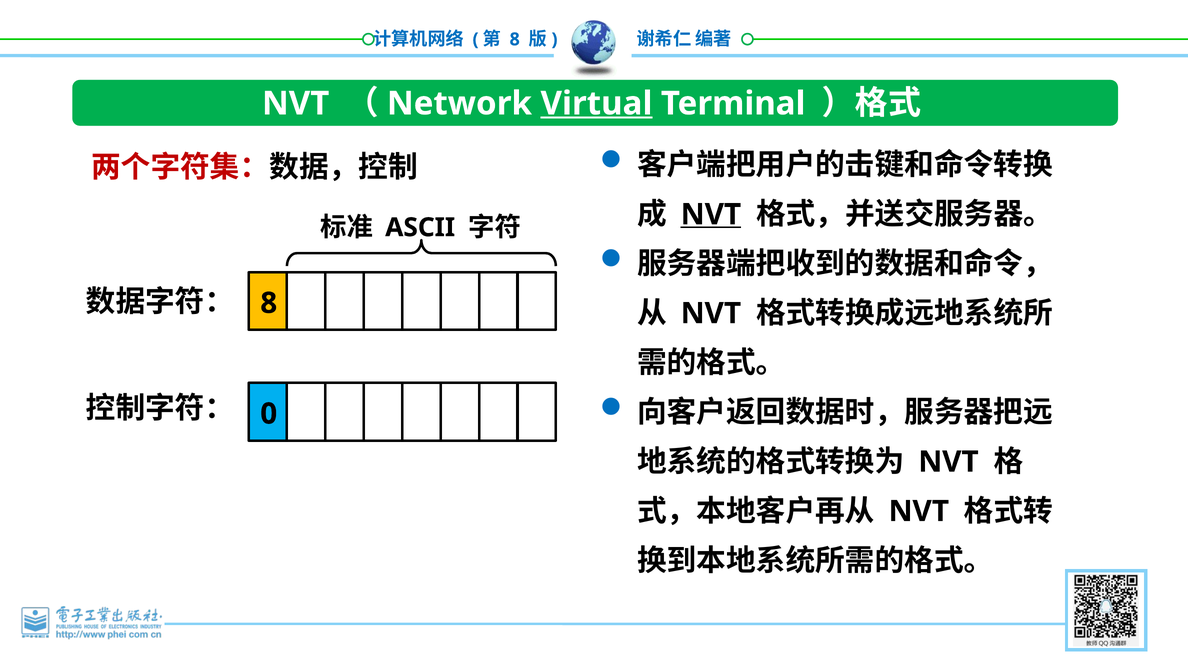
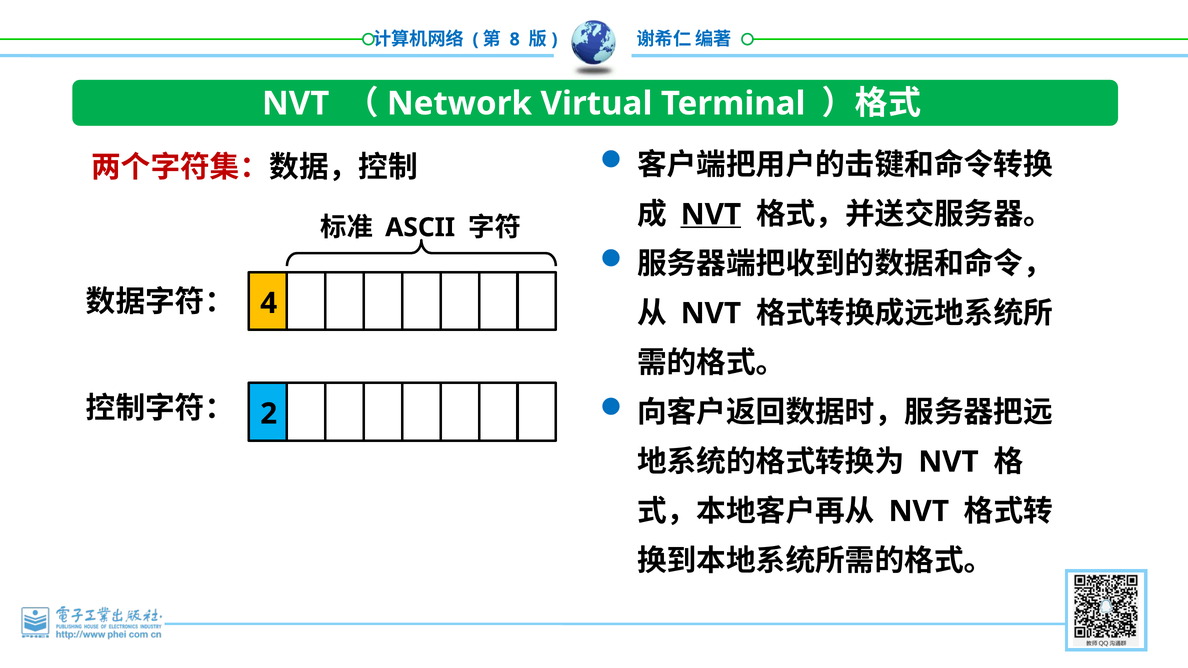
Virtual underline: present -> none
8 at (269, 303): 8 -> 4
0: 0 -> 2
